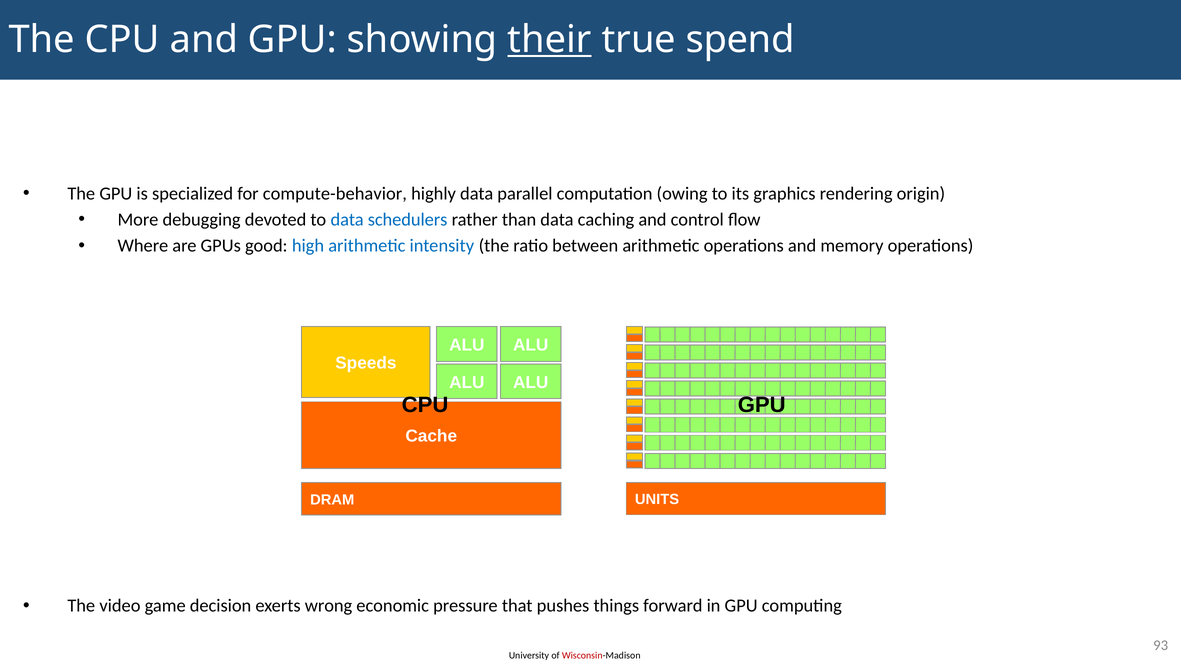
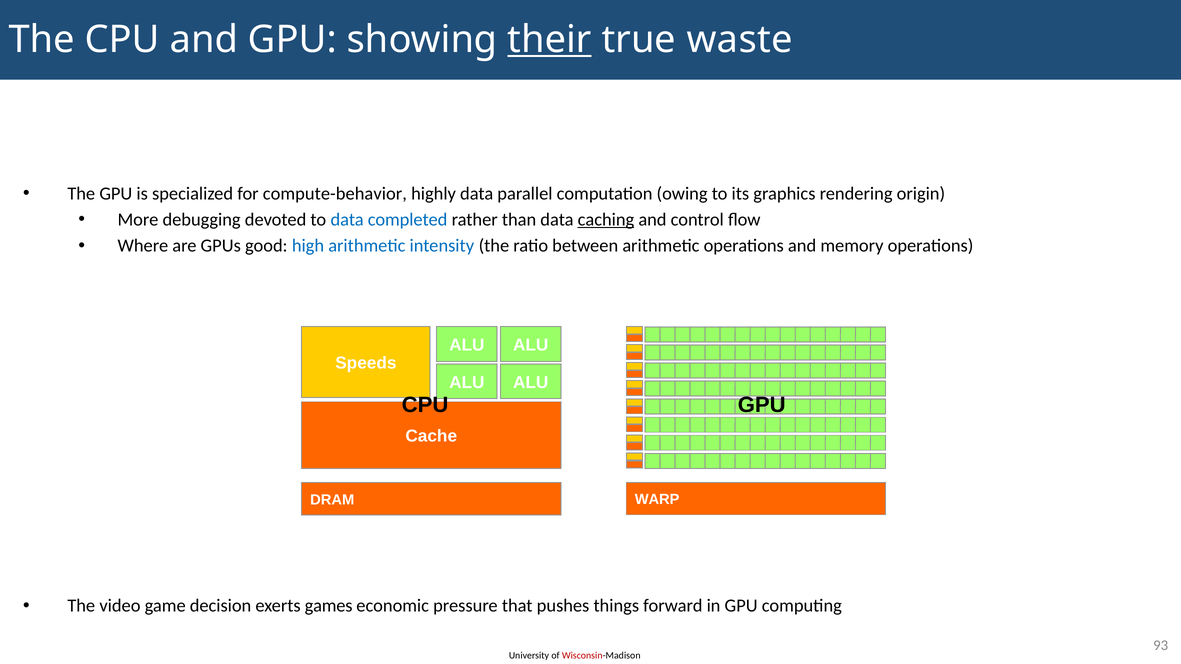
spend: spend -> waste
schedulers: schedulers -> completed
caching underline: none -> present
UNITS: UNITS -> WARP
wrong: wrong -> games
